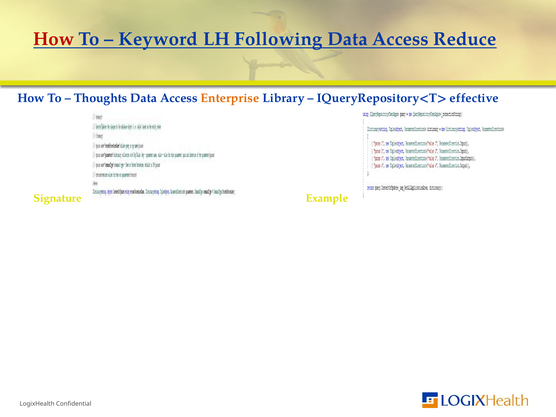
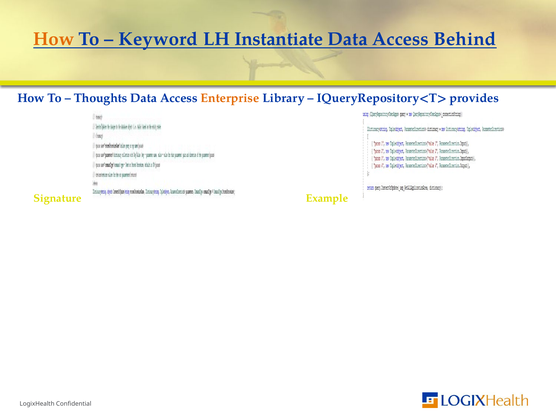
How at (54, 39) colour: red -> orange
Following: Following -> Instantiate
Reduce: Reduce -> Behind
effective: effective -> provides
